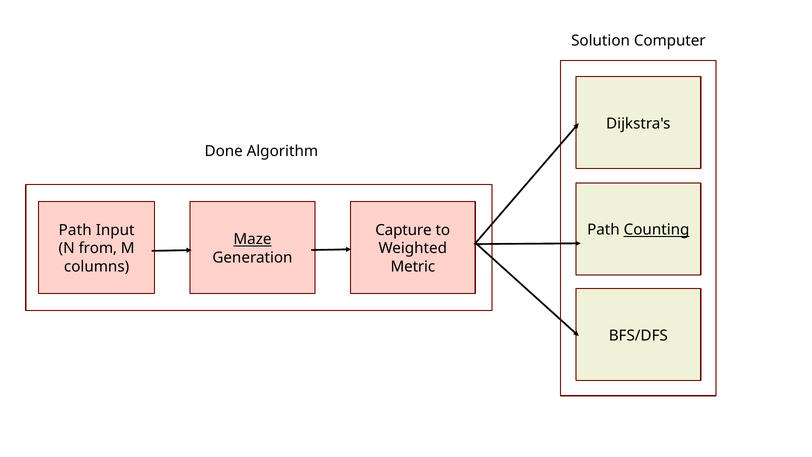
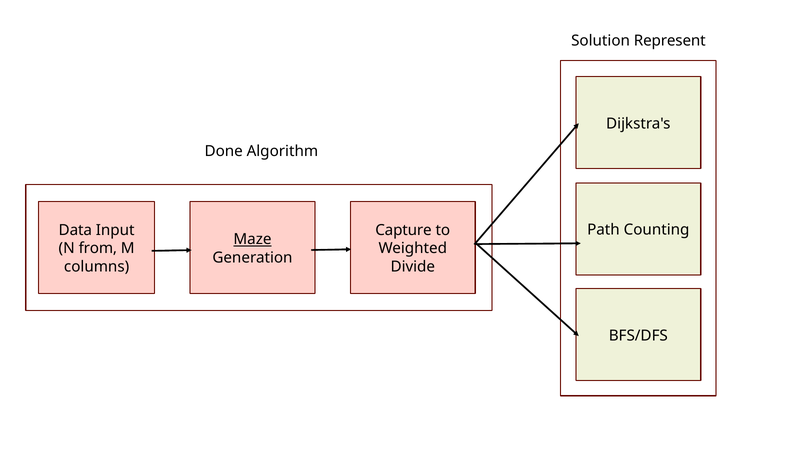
Computer: Computer -> Represent
Counting underline: present -> none
Path at (75, 230): Path -> Data
Metric: Metric -> Divide
